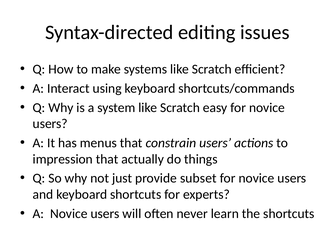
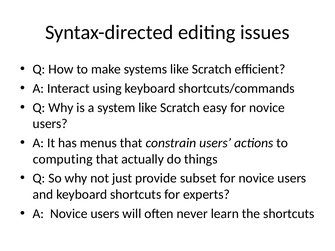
impression: impression -> computing
